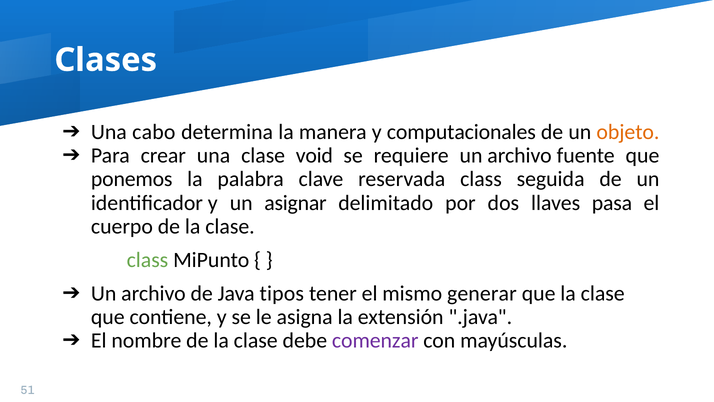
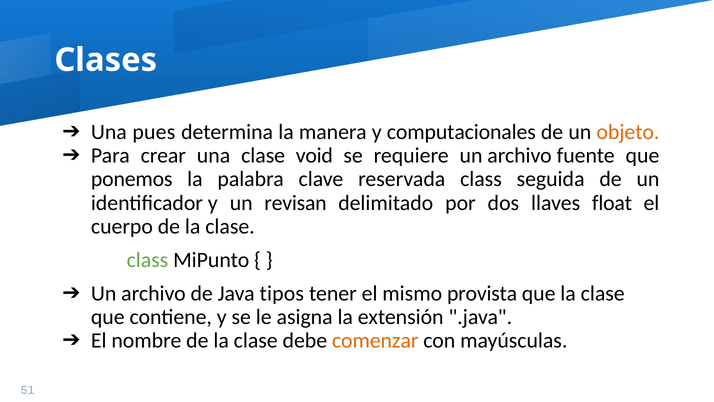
cabo: cabo -> pues
asignar: asignar -> revisan
pasa: pasa -> float
generar: generar -> provista
comenzar colour: purple -> orange
